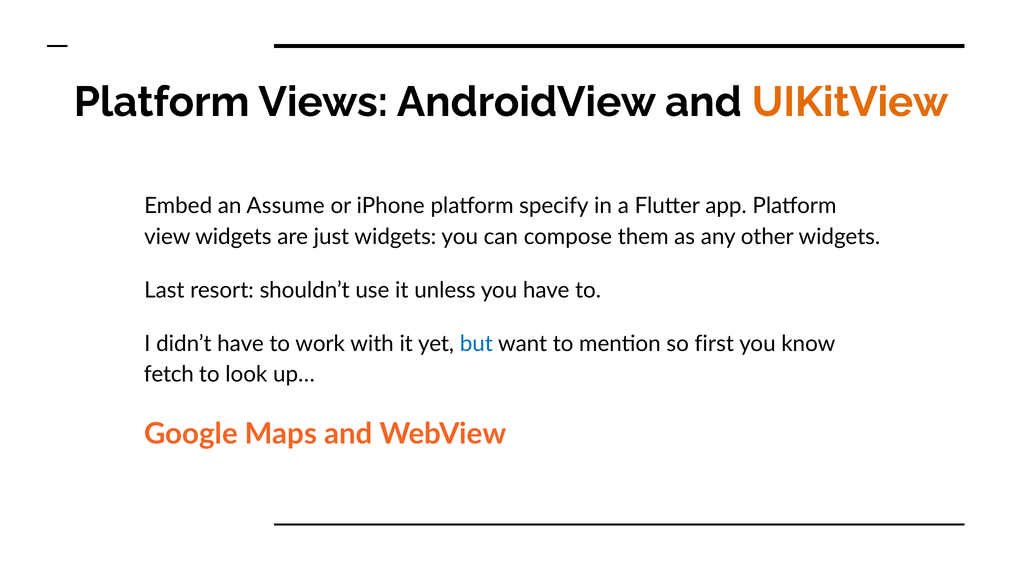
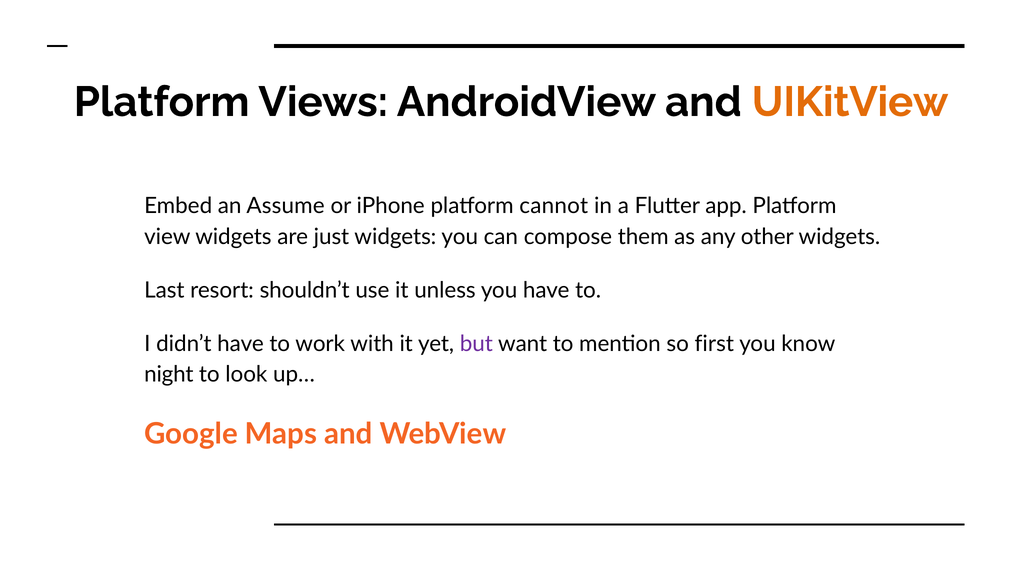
specify: specify -> cannot
but colour: blue -> purple
fetch: fetch -> night
